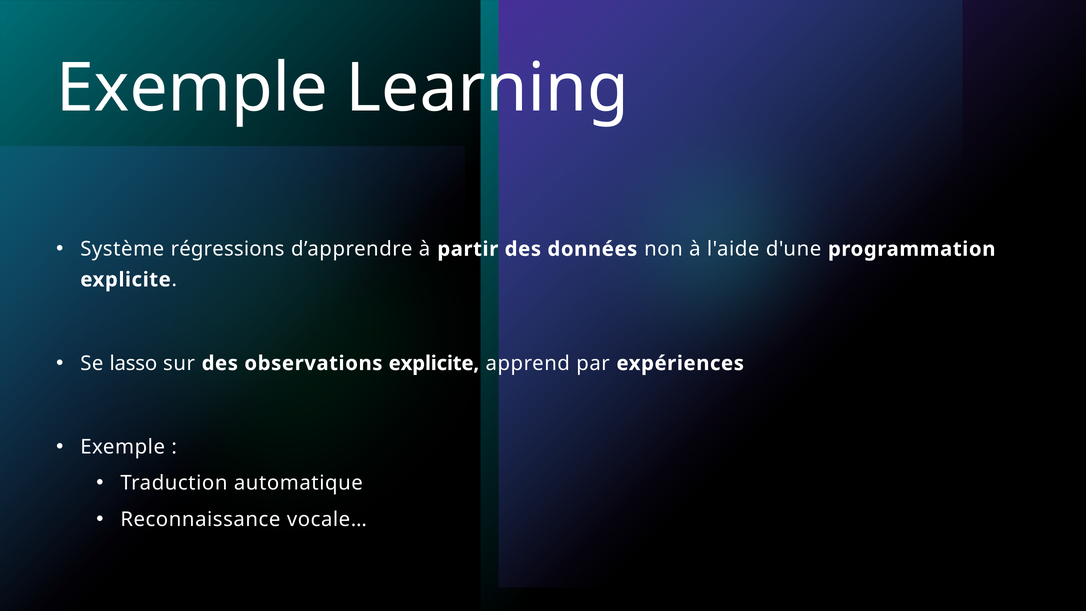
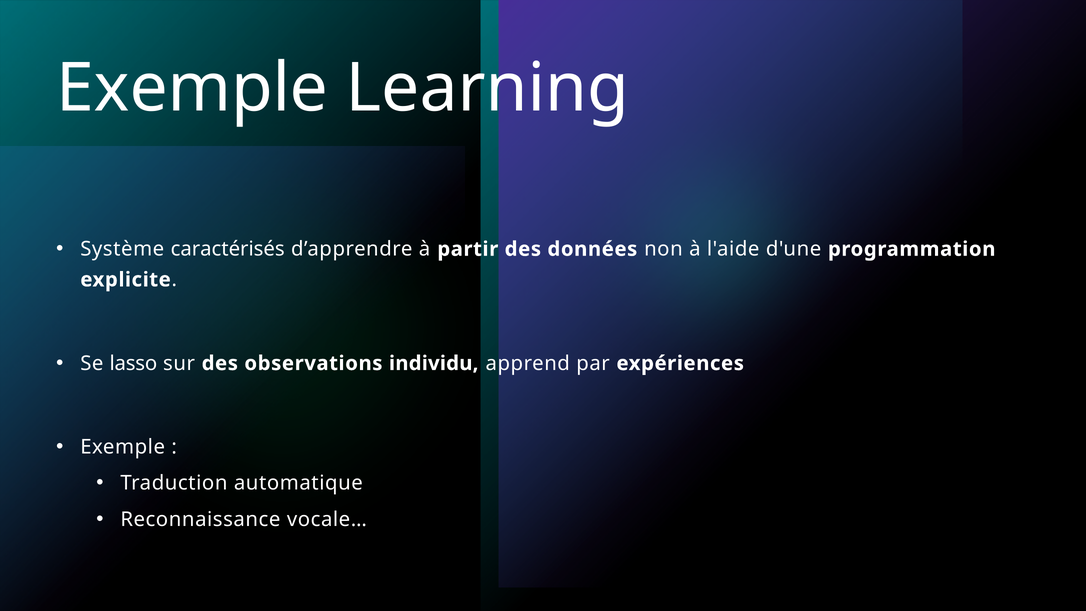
régressions: régressions -> caractérisés
observations explicite: explicite -> individu
